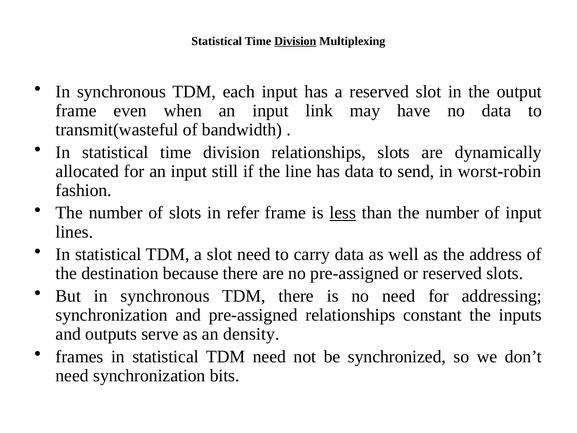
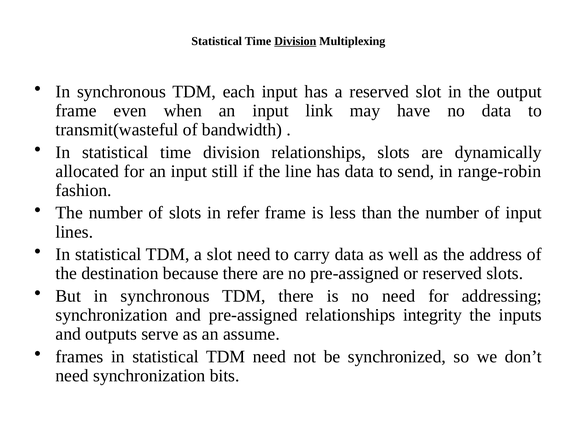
worst-robin: worst-robin -> range-robin
less underline: present -> none
constant: constant -> integrity
density: density -> assume
